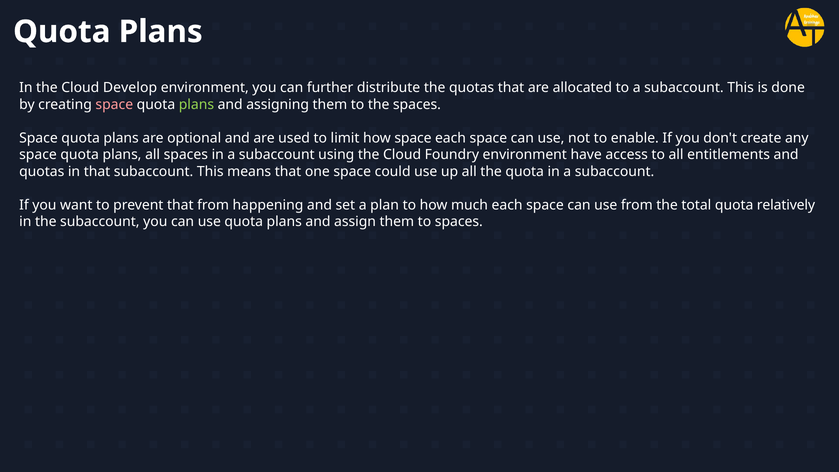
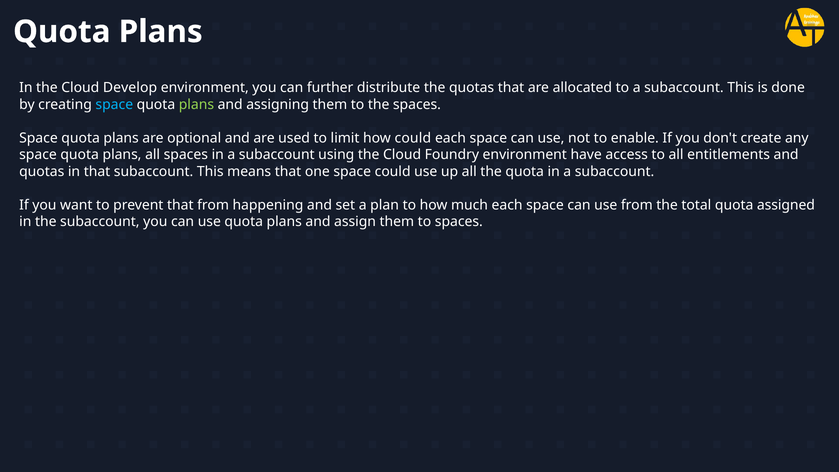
space at (114, 104) colour: pink -> light blue
how space: space -> could
relatively: relatively -> assigned
